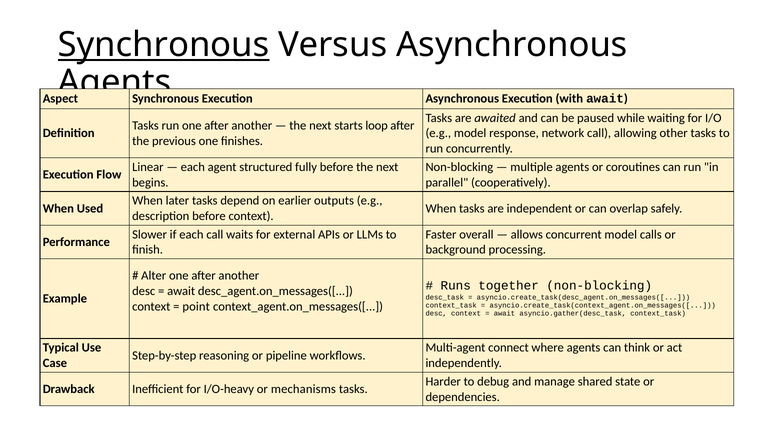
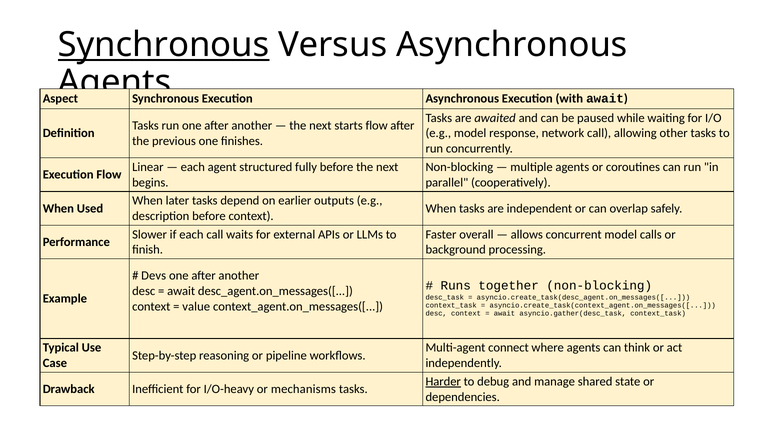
starts loop: loop -> flow
Alter: Alter -> Devs
point: point -> value
Harder underline: none -> present
